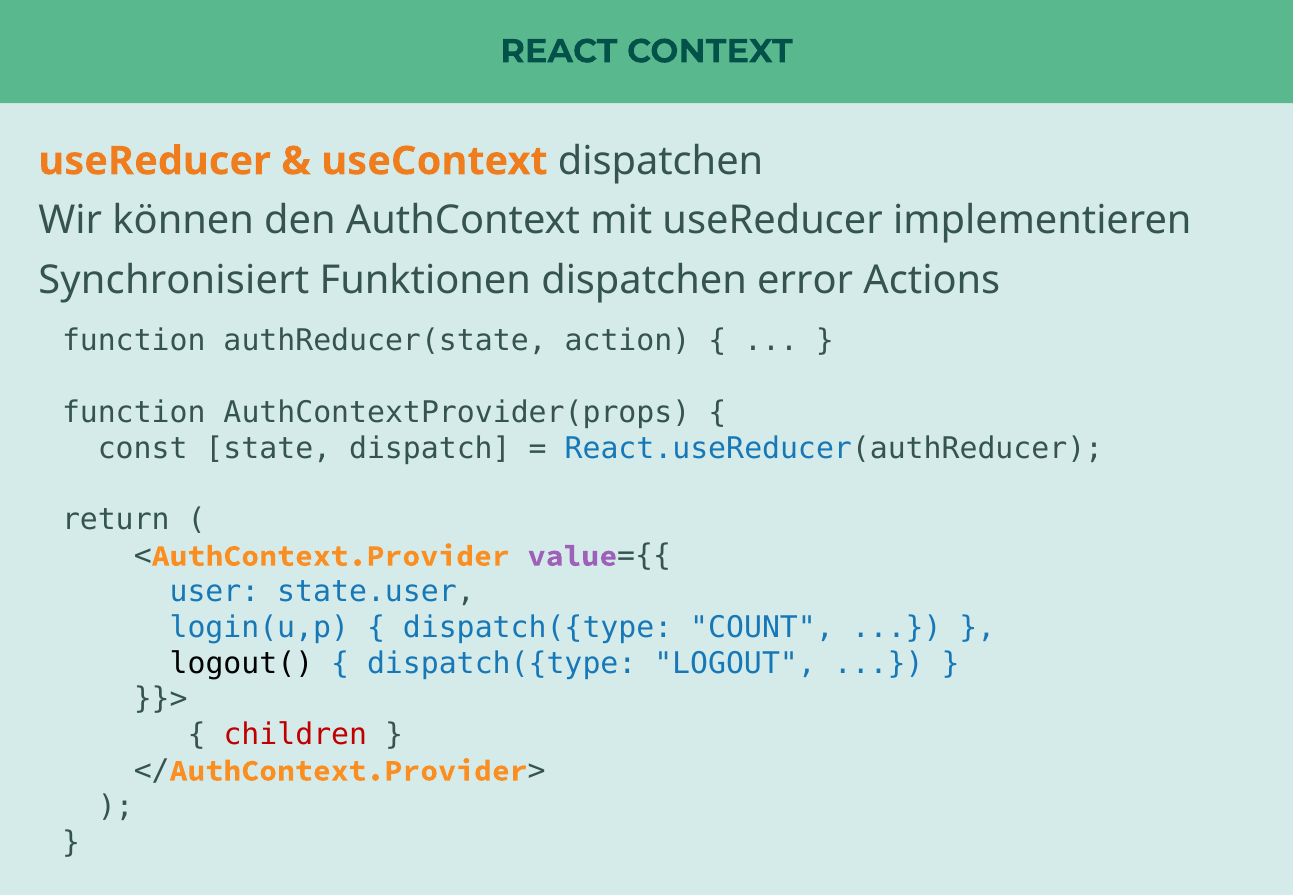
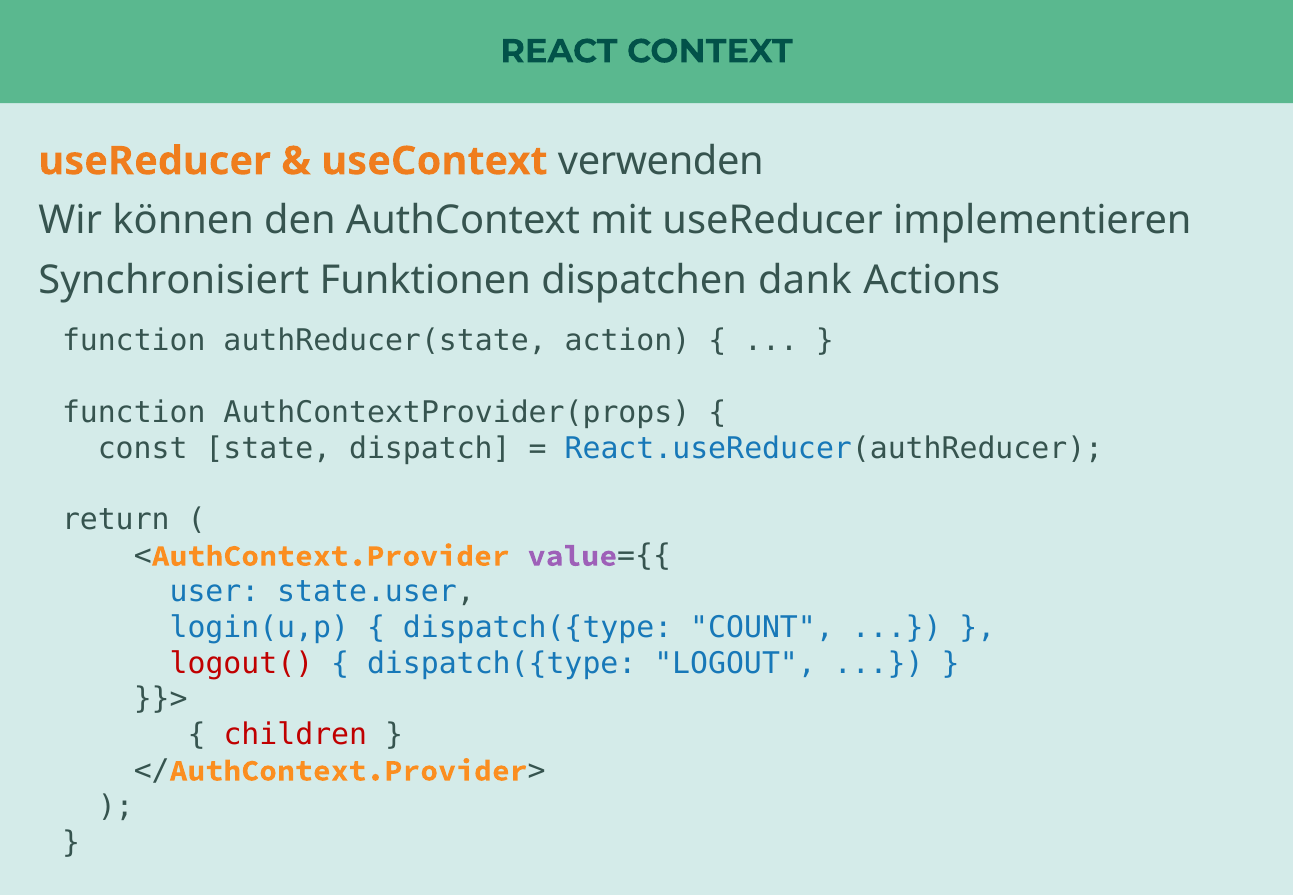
useContext dispatchen: dispatchen -> verwenden
error: error -> dank
logout( colour: black -> red
